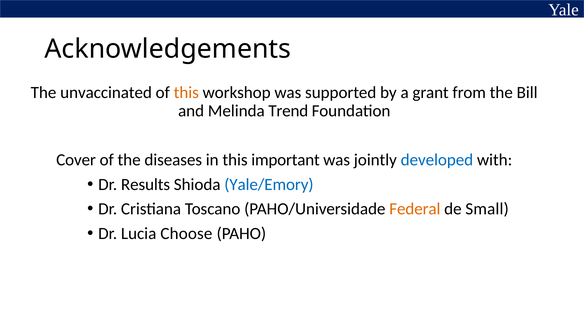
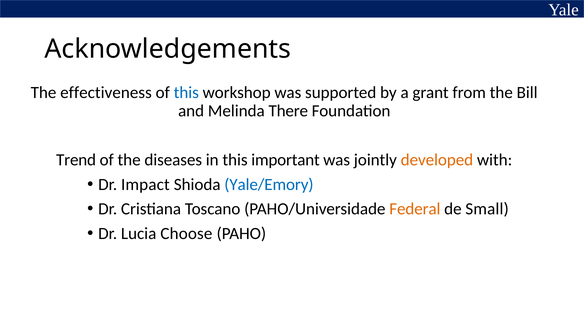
unvaccinated: unvaccinated -> effectiveness
this at (186, 92) colour: orange -> blue
Trend: Trend -> There
Cover: Cover -> Trend
developed colour: blue -> orange
Results: Results -> Impact
